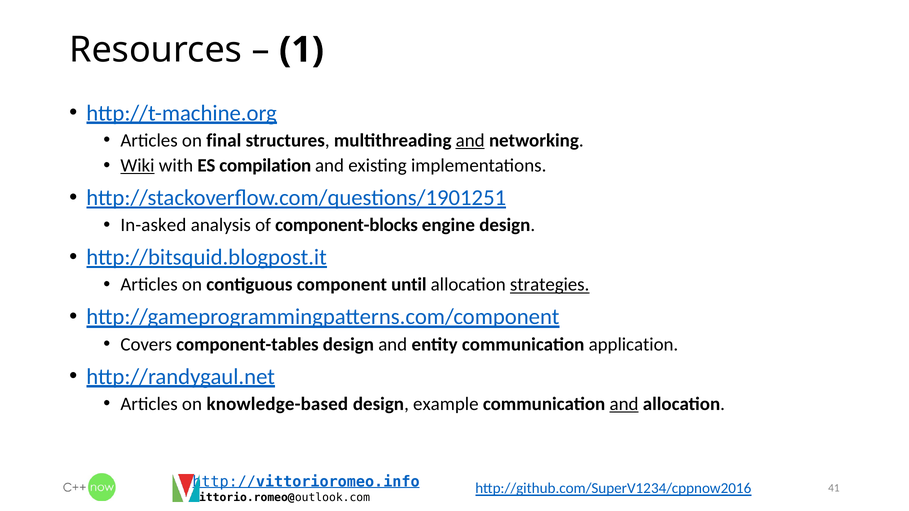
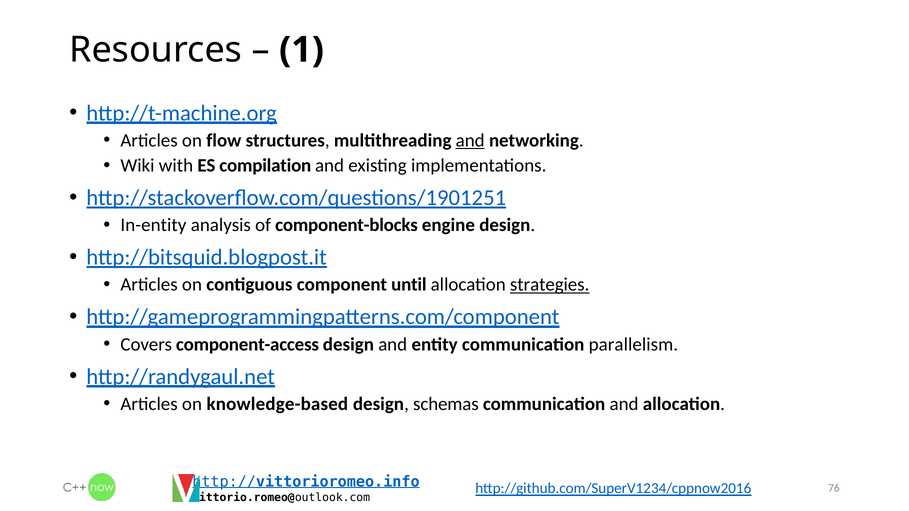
final: final -> flow
Wiki underline: present -> none
In-asked: In-asked -> In-entity
component-tables: component-tables -> component-access
application: application -> parallelism
example: example -> schemas
and at (624, 404) underline: present -> none
41: 41 -> 76
